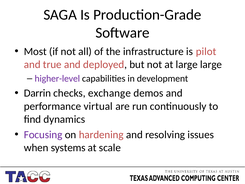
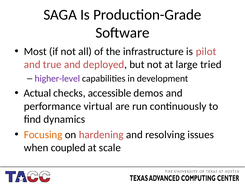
large large: large -> tried
Darrin: Darrin -> Actual
exchange: exchange -> accessible
Focusing colour: purple -> orange
systems: systems -> coupled
